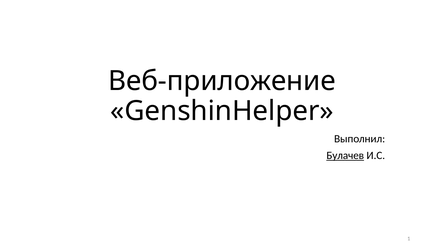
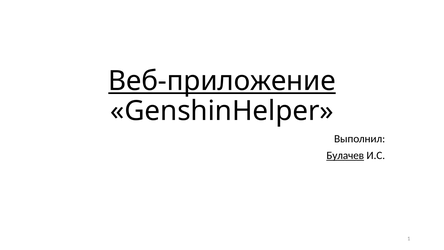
Веб-приложение underline: none -> present
